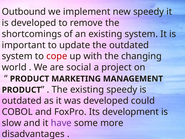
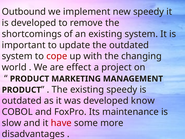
social: social -> effect
could: could -> know
development: development -> maintenance
have colour: purple -> red
